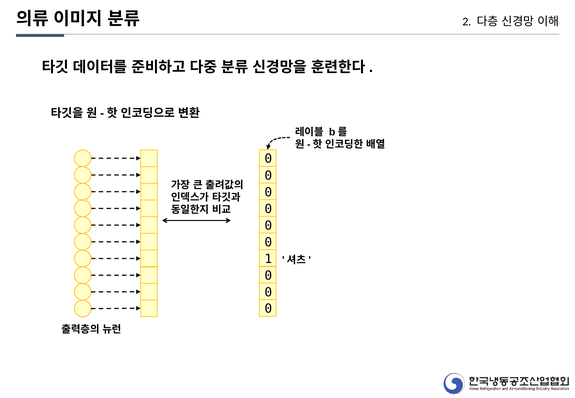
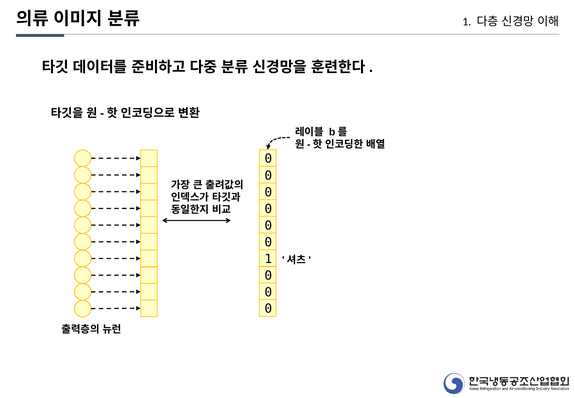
2 at (467, 22): 2 -> 1
